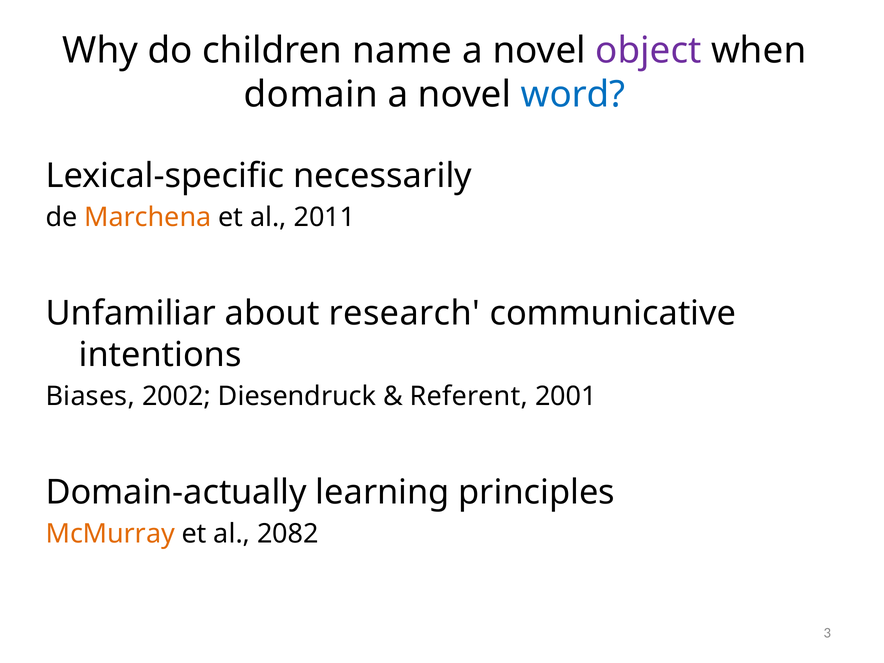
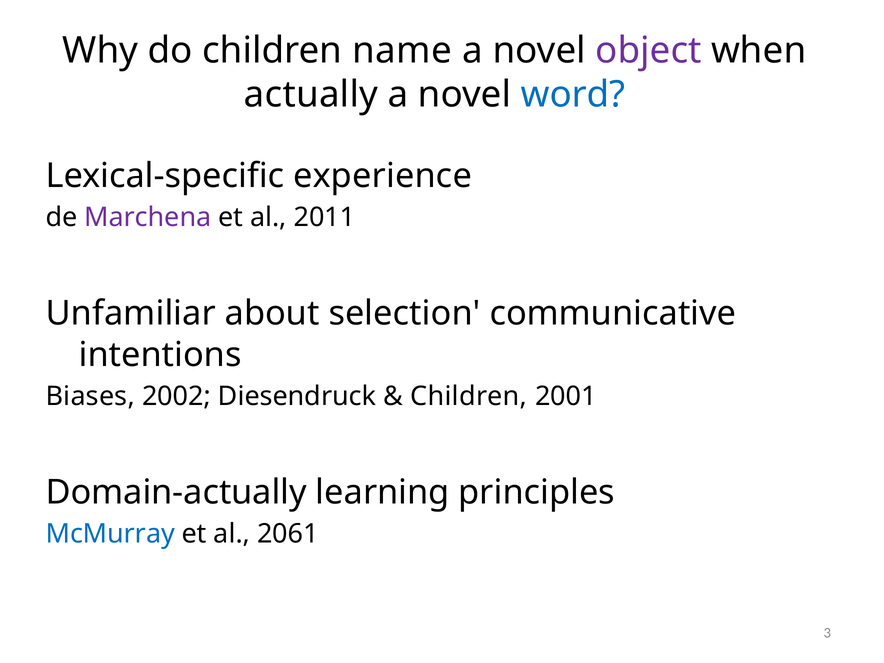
domain: domain -> actually
necessarily: necessarily -> experience
Marchena colour: orange -> purple
research: research -> selection
Referent at (469, 396): Referent -> Children
McMurray colour: orange -> blue
2082: 2082 -> 2061
